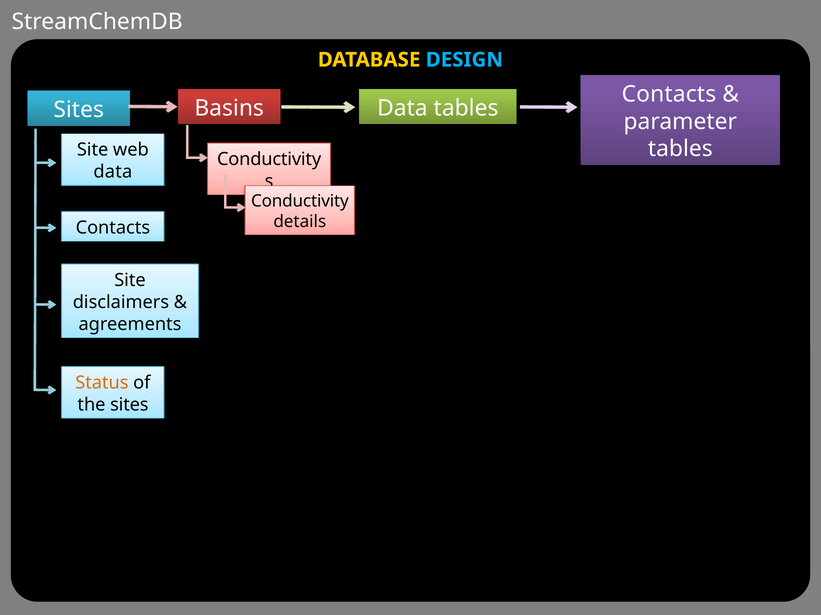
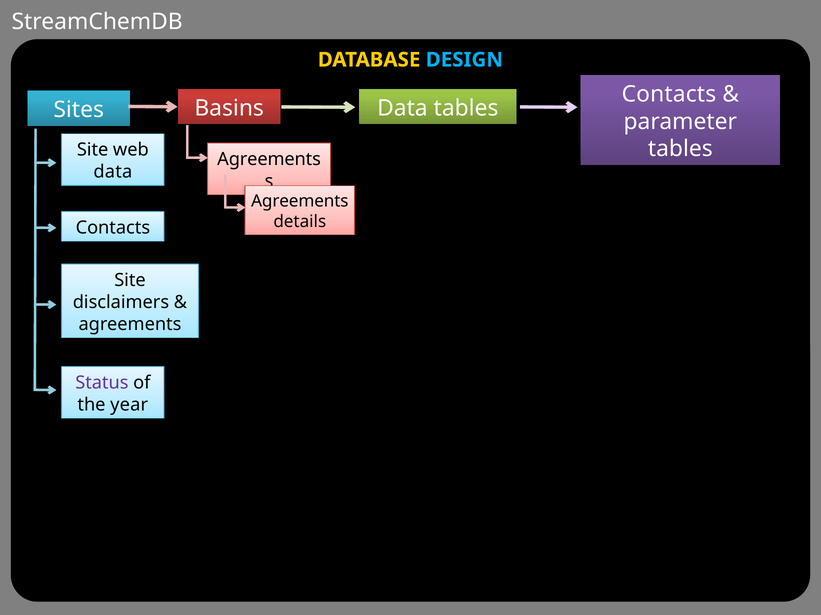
Conductivity at (269, 159): Conductivity -> Agreements
Conductivity at (300, 201): Conductivity -> Agreements
Status colour: orange -> purple
the sites: sites -> year
